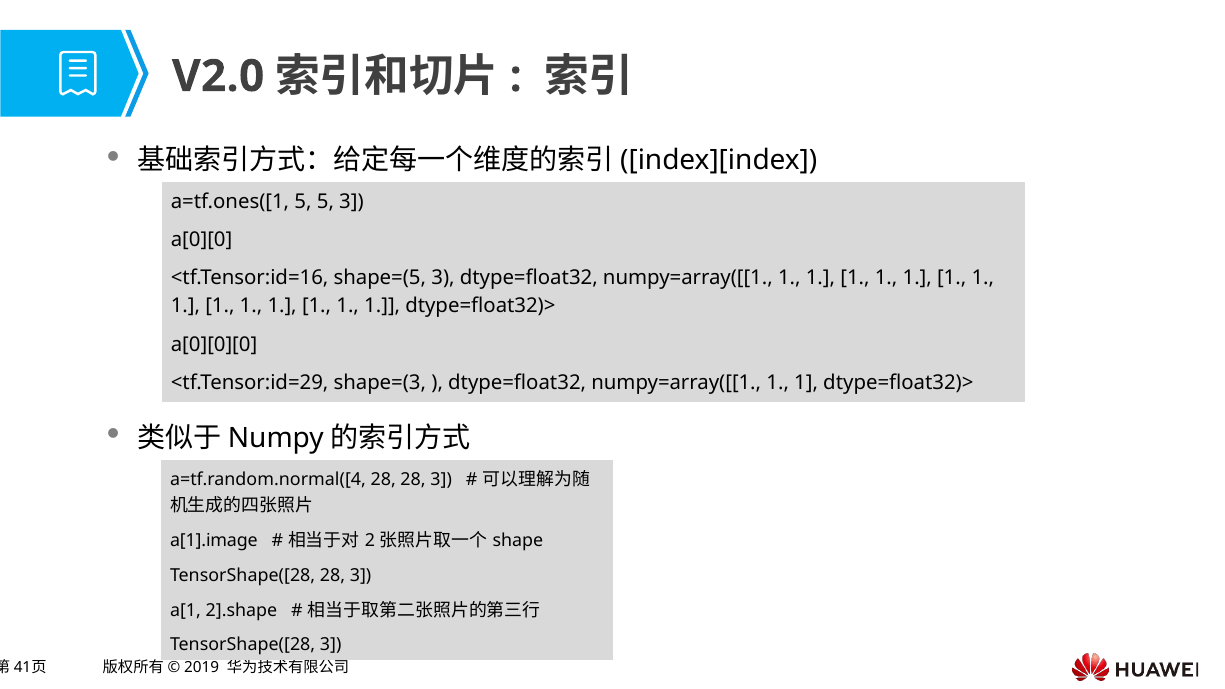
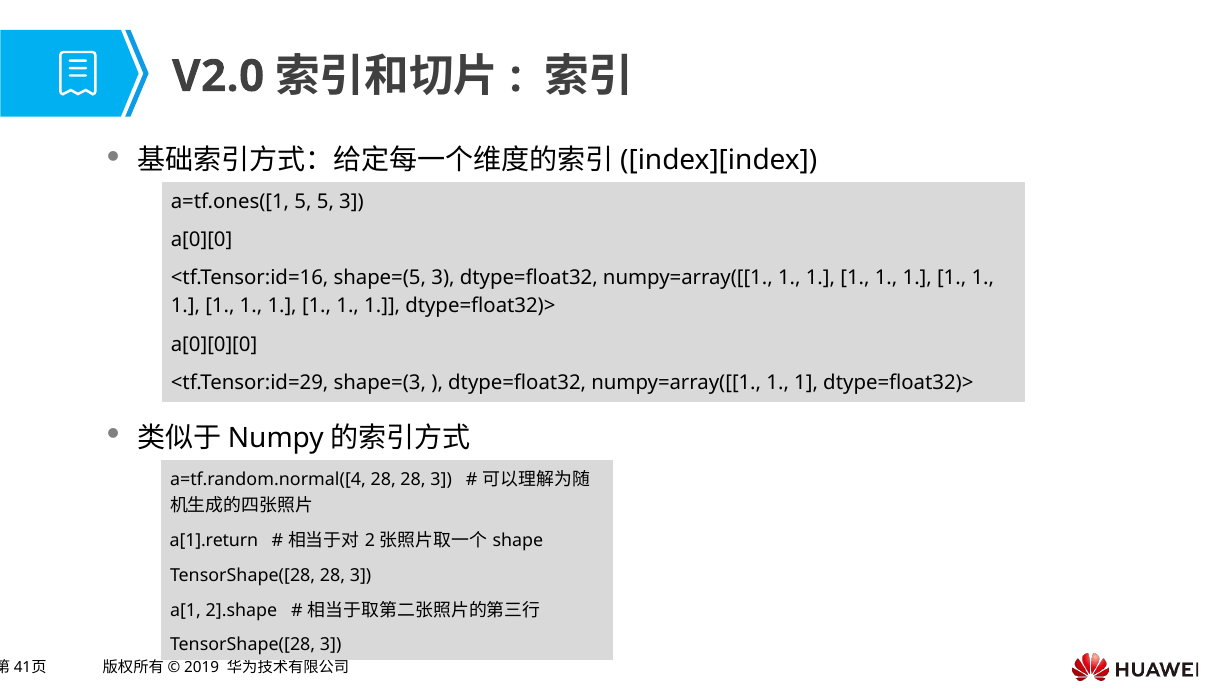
a[1].image: a[1].image -> a[1].return
